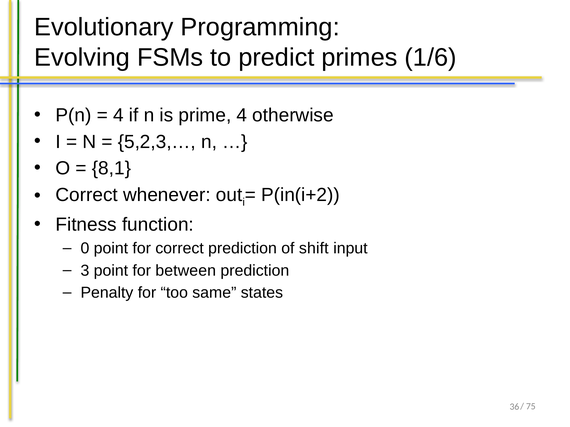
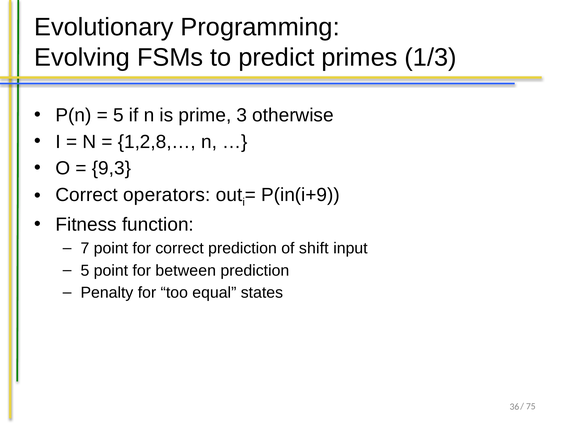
1/6: 1/6 -> 1/3
4 at (118, 115): 4 -> 5
prime 4: 4 -> 3
5,2,3,…: 5,2,3,… -> 1,2,8,…
8,1: 8,1 -> 9,3
whenever: whenever -> operators
P(in(i+2: P(in(i+2 -> P(in(i+9
0: 0 -> 7
3 at (85, 271): 3 -> 5
same: same -> equal
